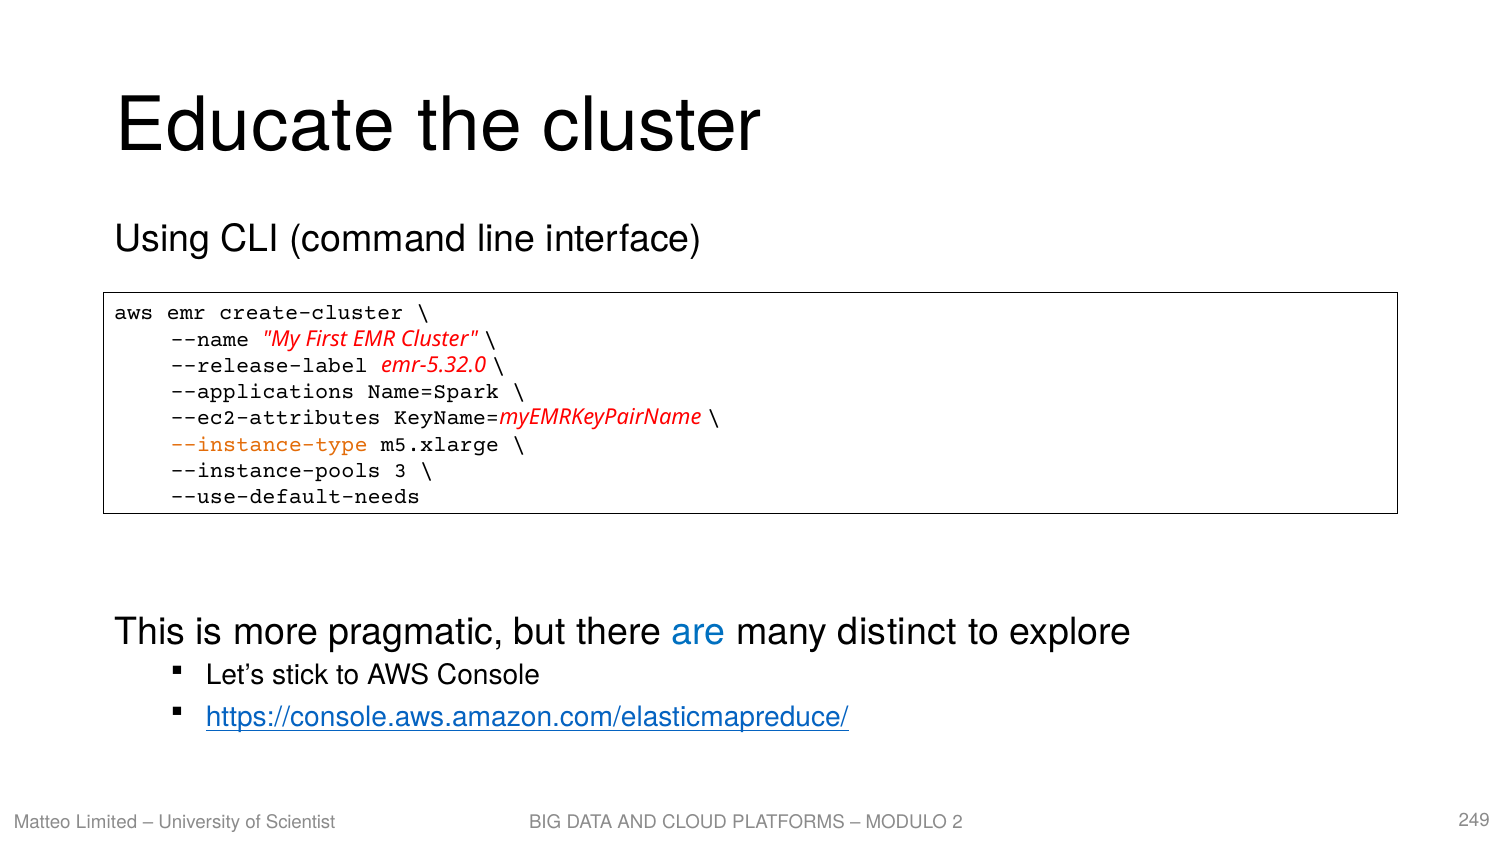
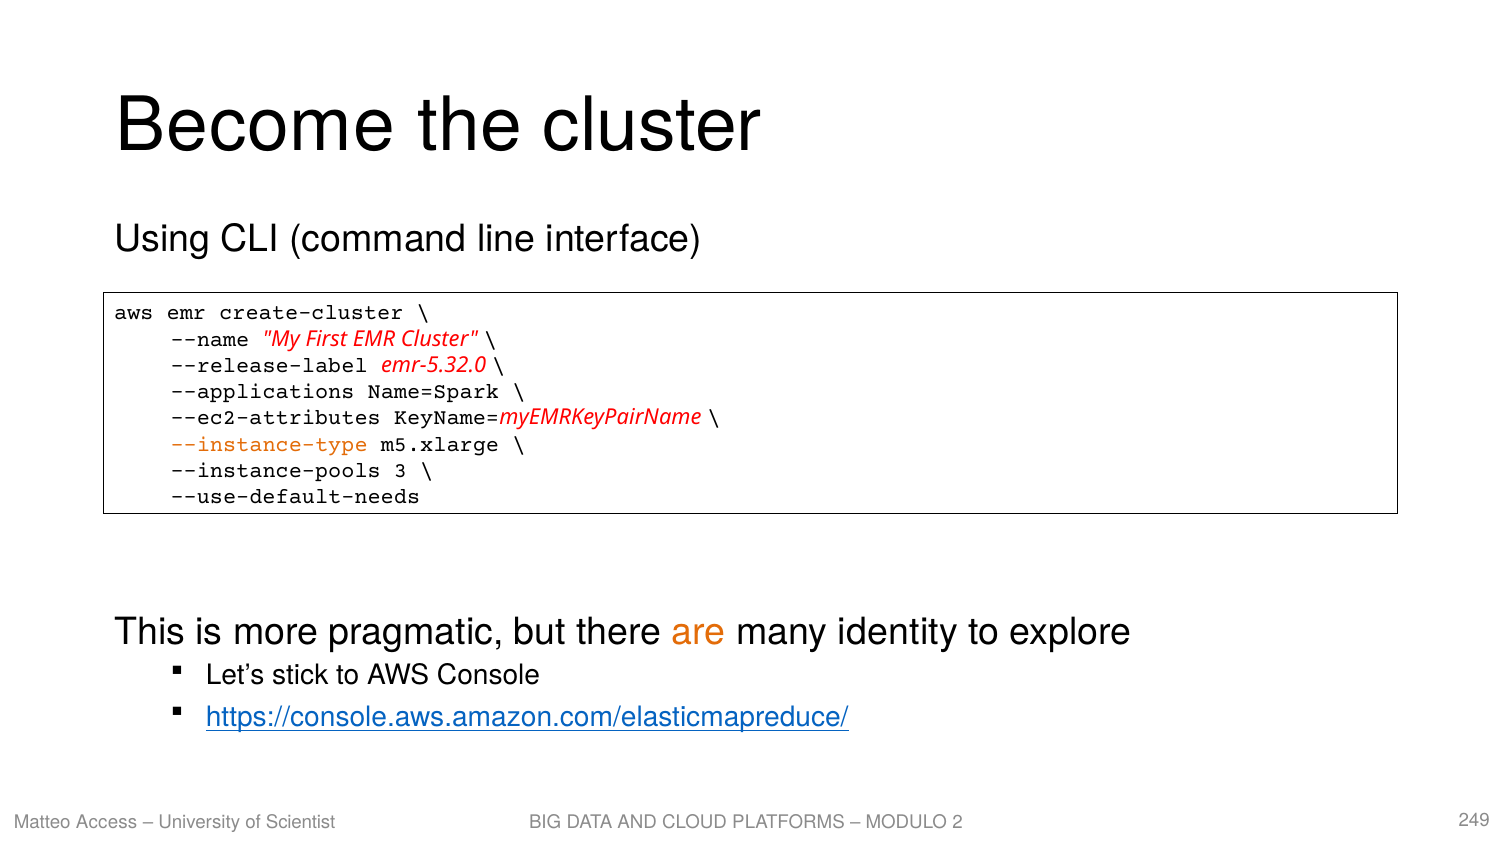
Educate: Educate -> Become
are colour: blue -> orange
distinct: distinct -> identity
Limited: Limited -> Access
